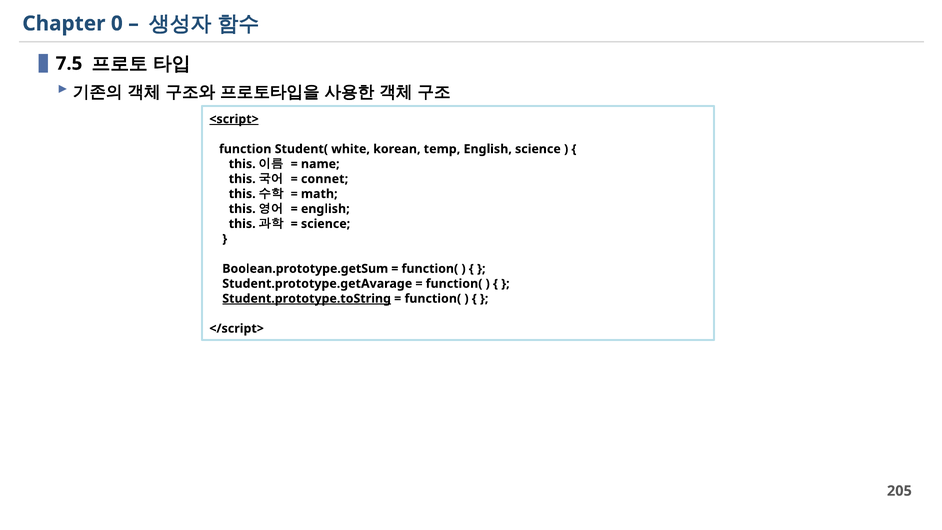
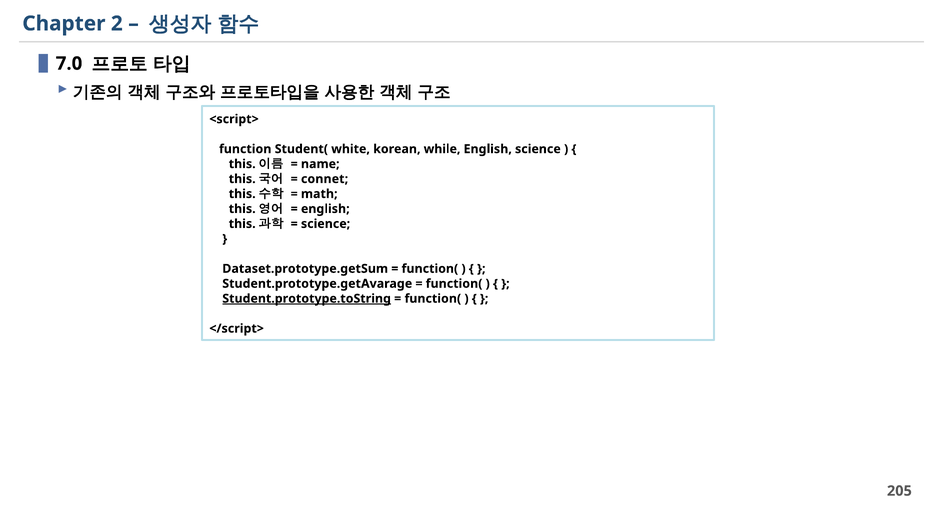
0: 0 -> 2
7.5: 7.5 -> 7.0
<script> underline: present -> none
temp: temp -> while
Boolean.prototype.getSum: Boolean.prototype.getSum -> Dataset.prototype.getSum
